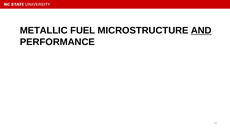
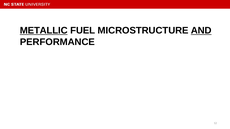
METALLIC underline: none -> present
